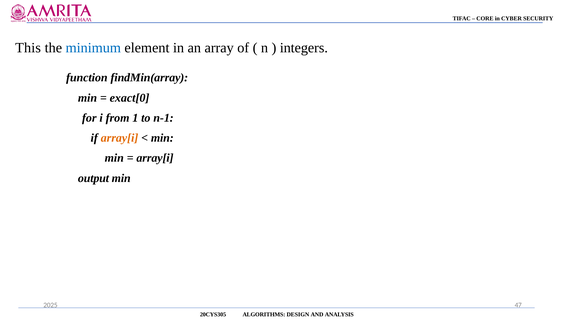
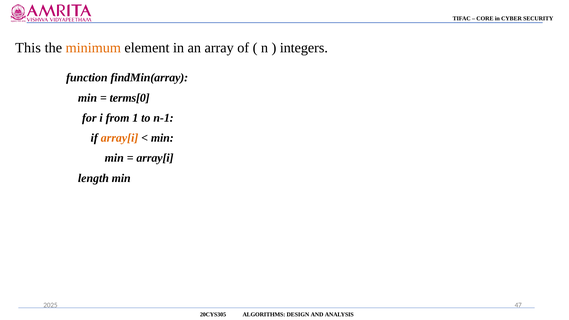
minimum colour: blue -> orange
exact[0: exact[0 -> terms[0
output: output -> length
